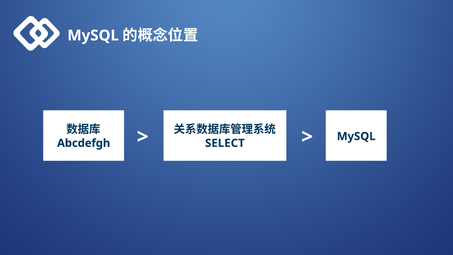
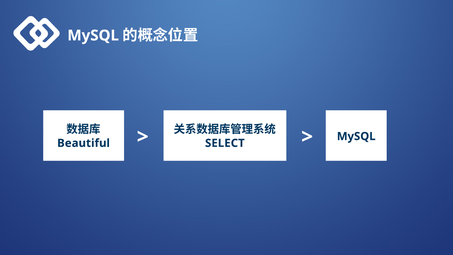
Abcdefgh: Abcdefgh -> Beautiful
